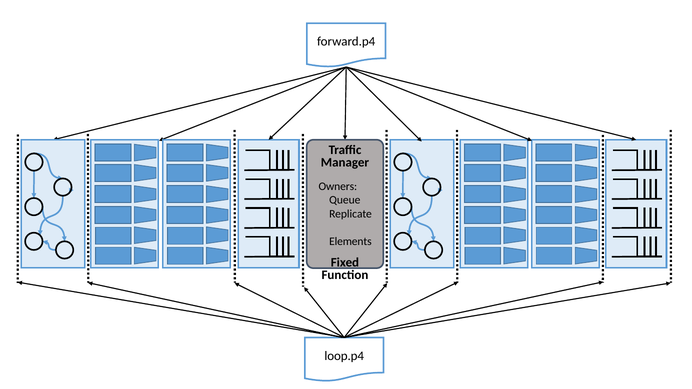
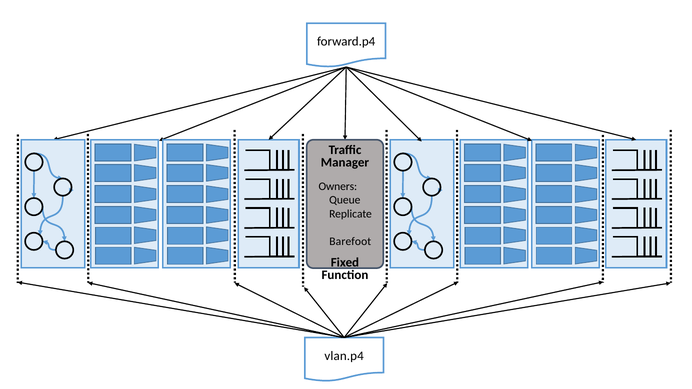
Elements: Elements -> Barefoot
loop.p4: loop.p4 -> vlan.p4
